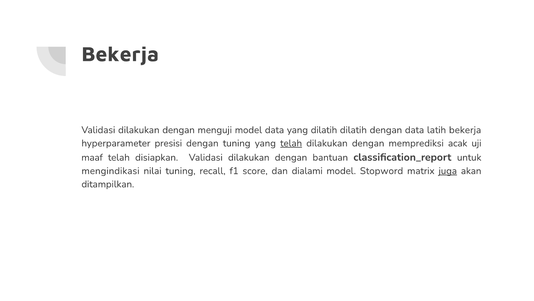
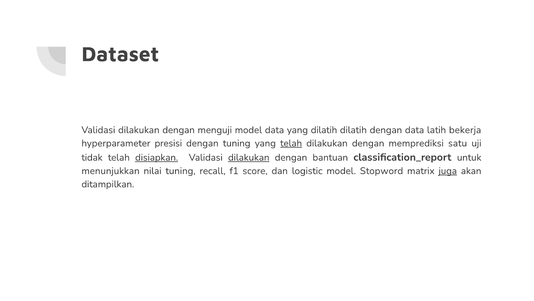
Bekerja at (120, 54): Bekerja -> Dataset
acak: acak -> satu
maaf: maaf -> tidak
disiapkan underline: none -> present
dilakukan at (249, 157) underline: none -> present
mengindikasi: mengindikasi -> menunjukkan
dialami: dialami -> logistic
